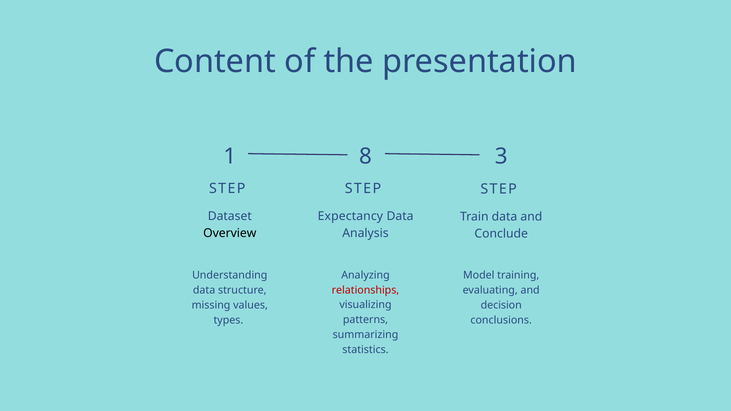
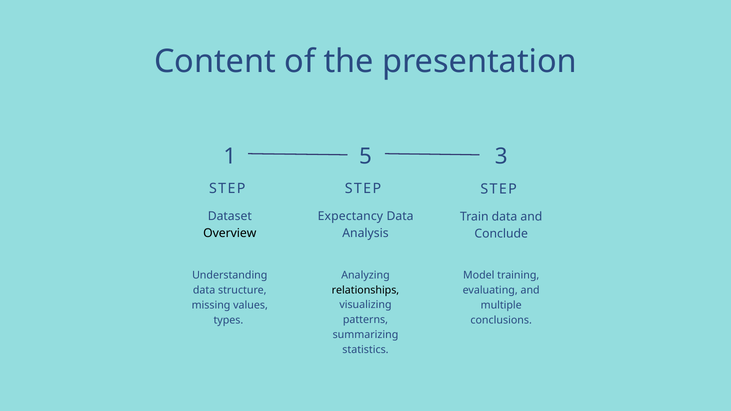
8: 8 -> 5
relationships colour: red -> black
decision: decision -> multiple
